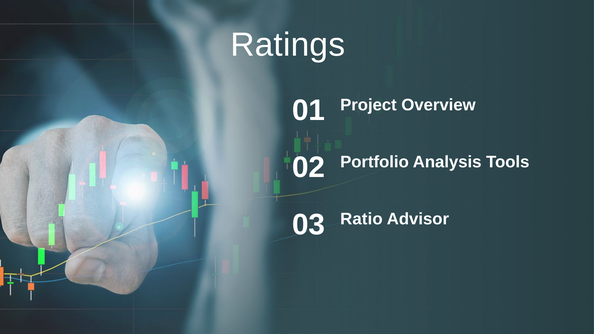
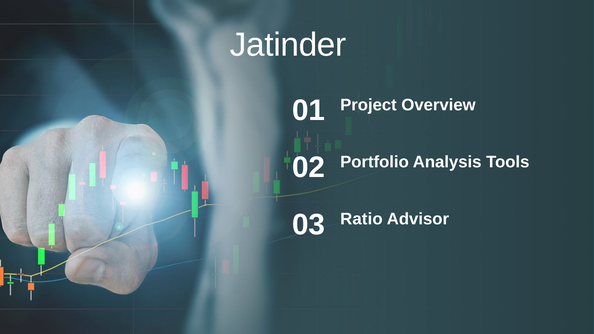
Ratings: Ratings -> Jatinder
